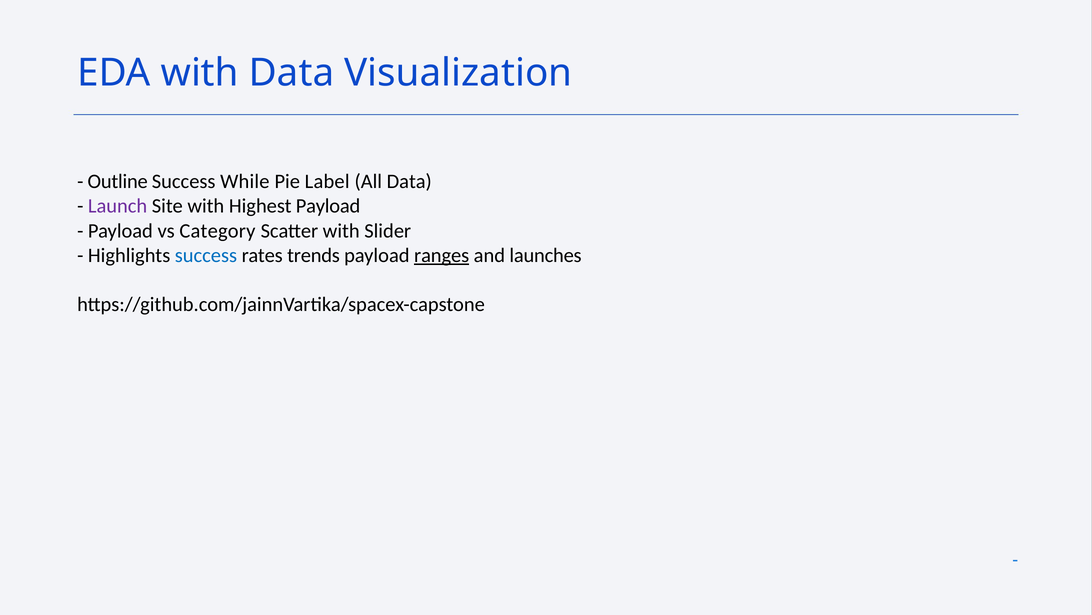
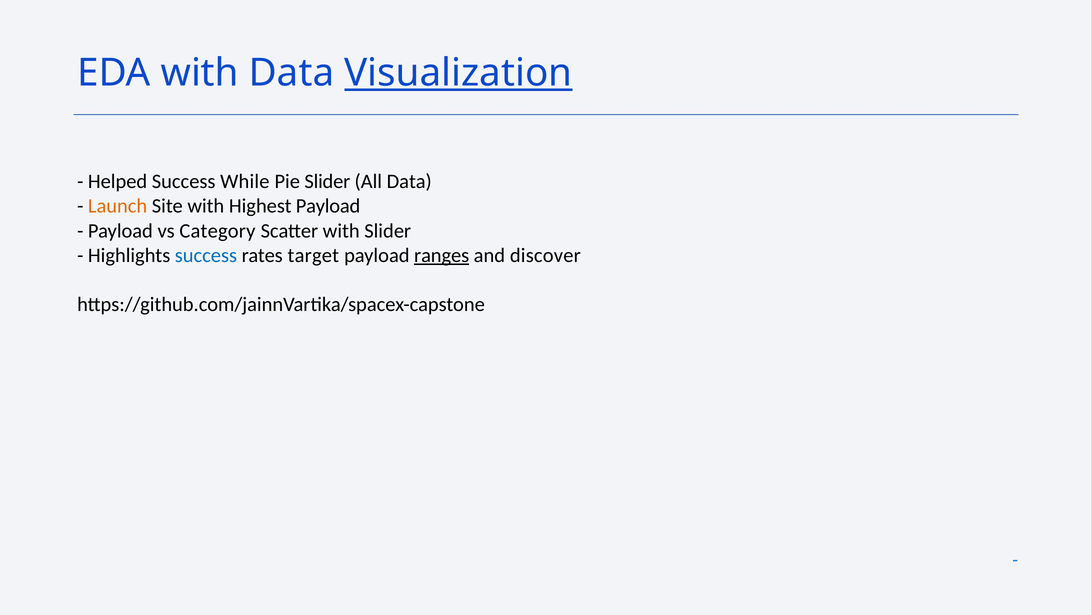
Visualization underline: none -> present
Outline: Outline -> Helped
Pie Label: Label -> Slider
Launch colour: purple -> orange
trends: trends -> target
launches: launches -> discover
